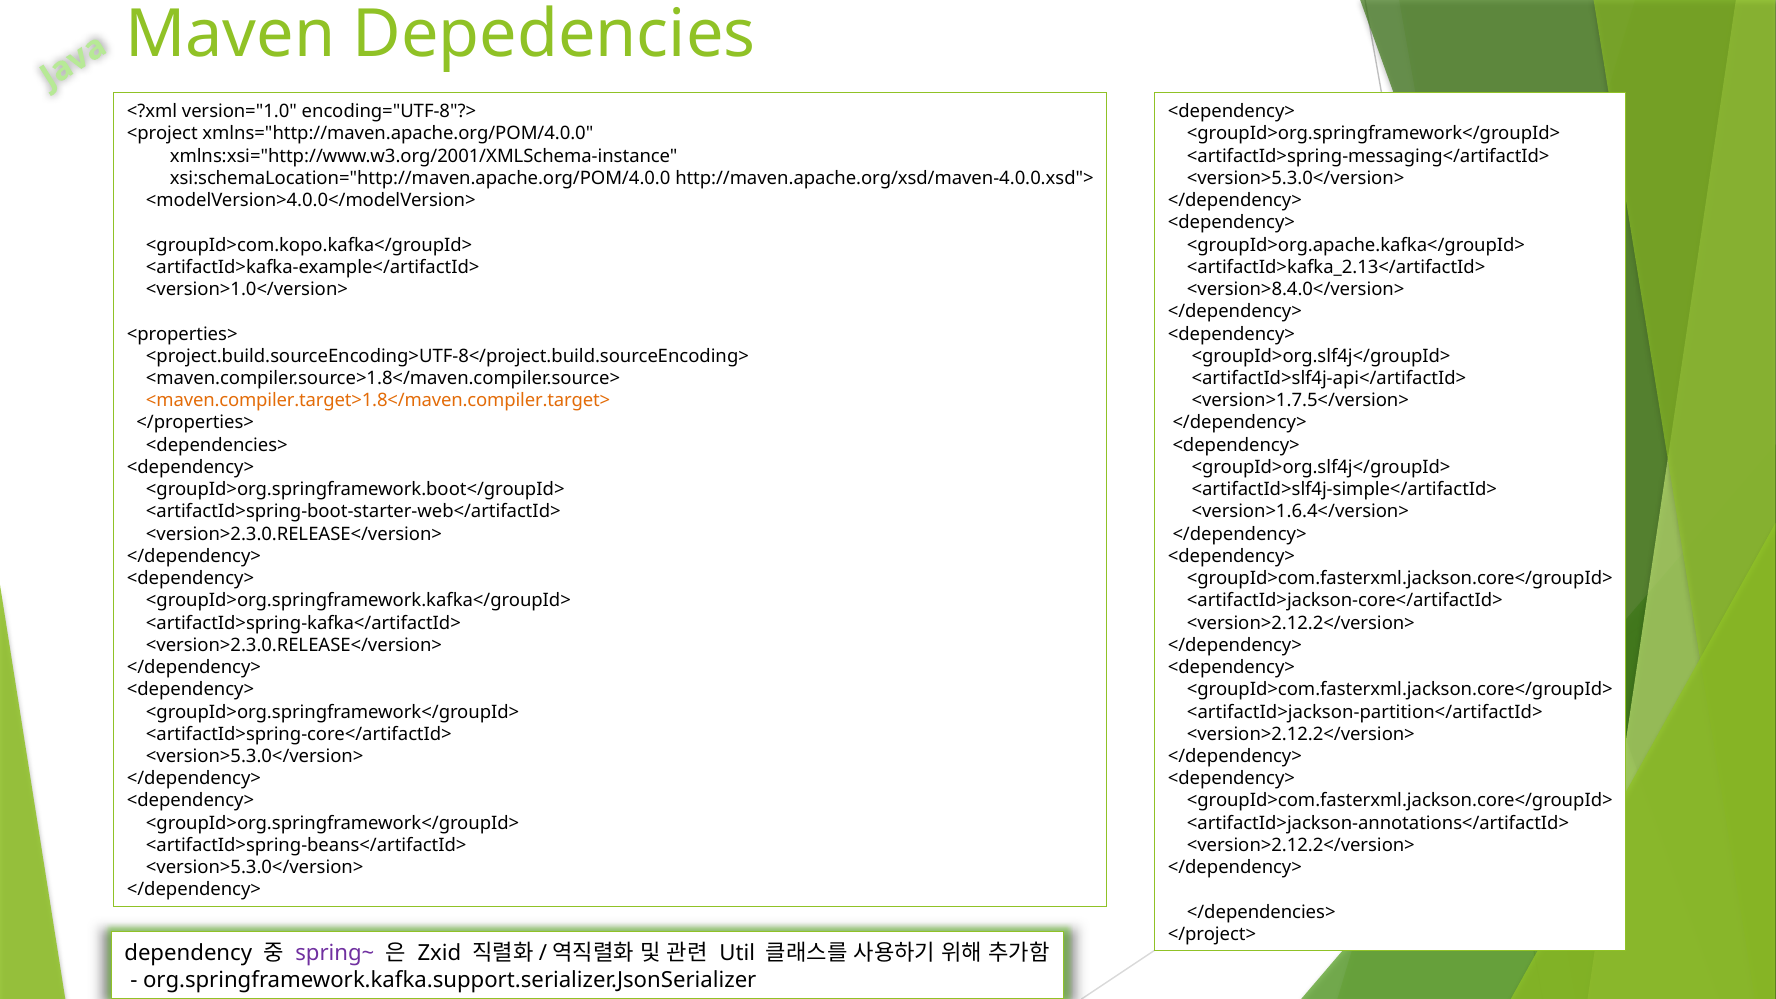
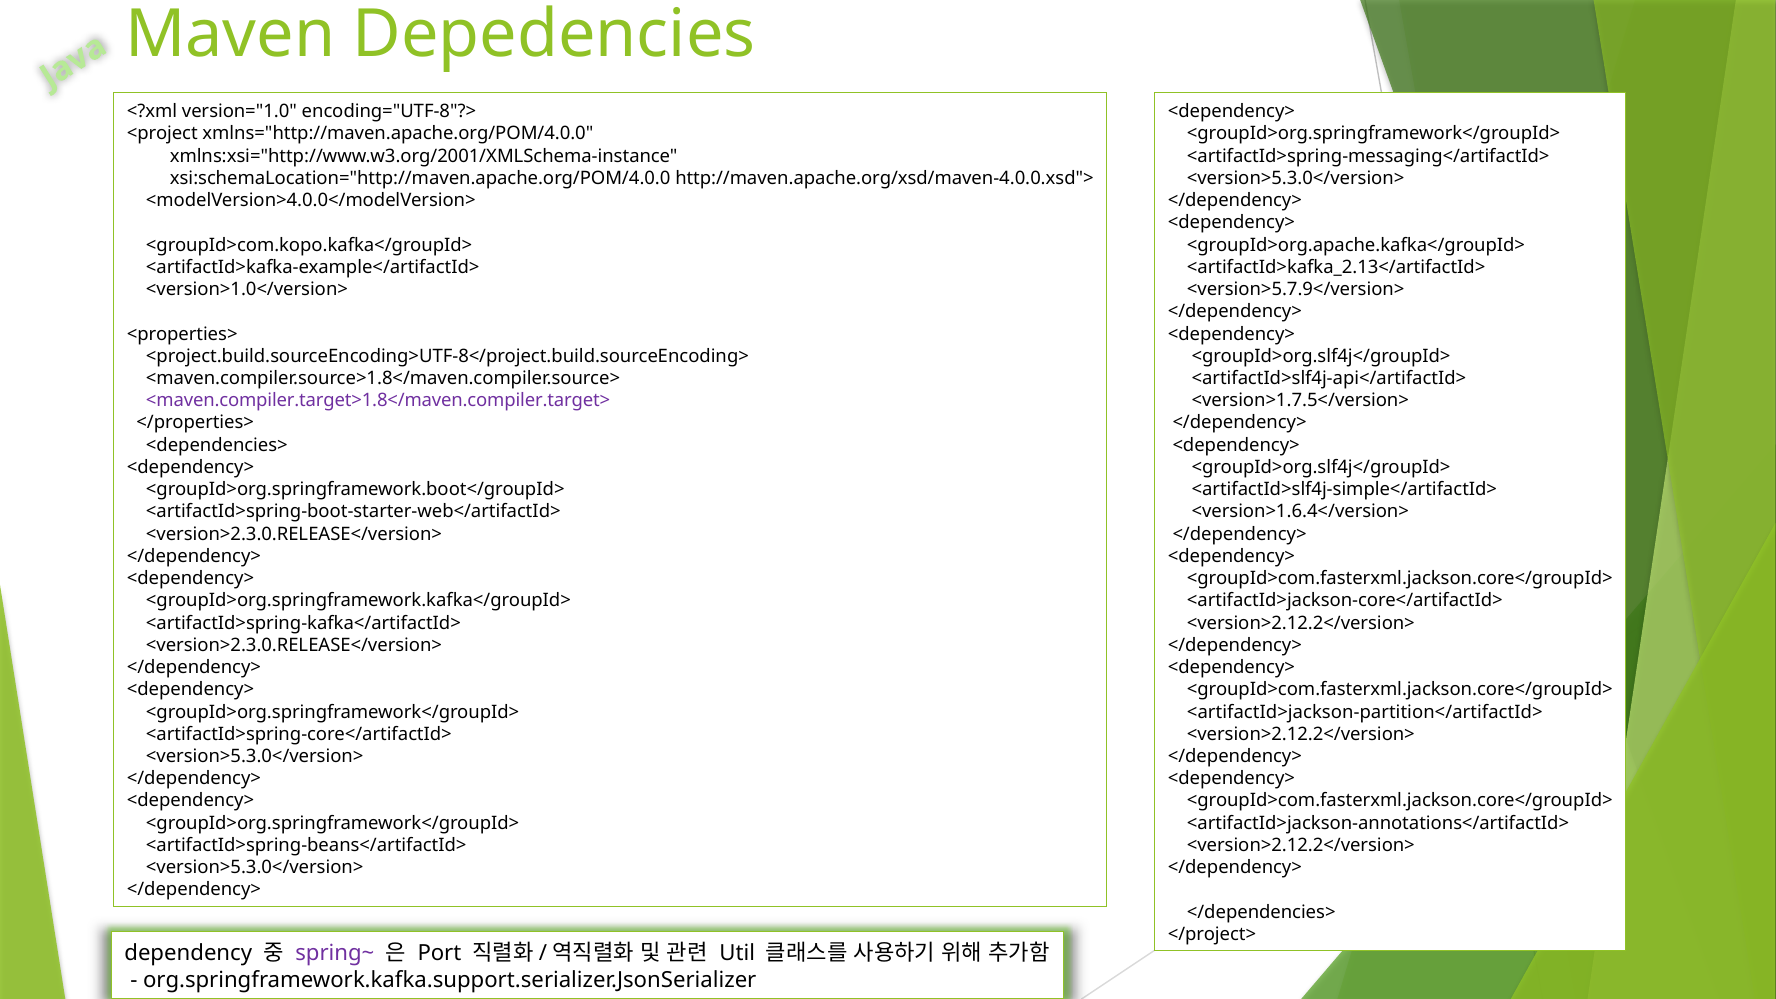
<version>8.4.0</version>: <version>8.4.0</version> -> <version>5.7.9</version>
<maven.compiler.target>1.8</maven.compiler.target> colour: orange -> purple
Zxid: Zxid -> Port
